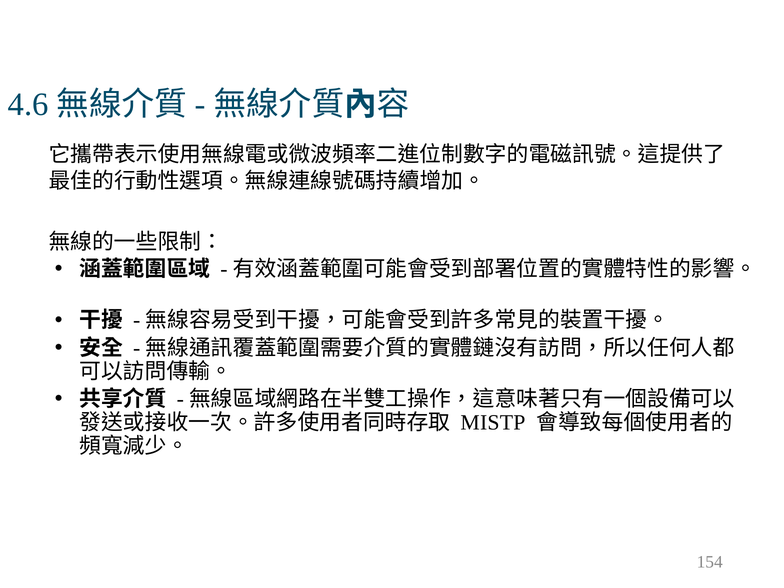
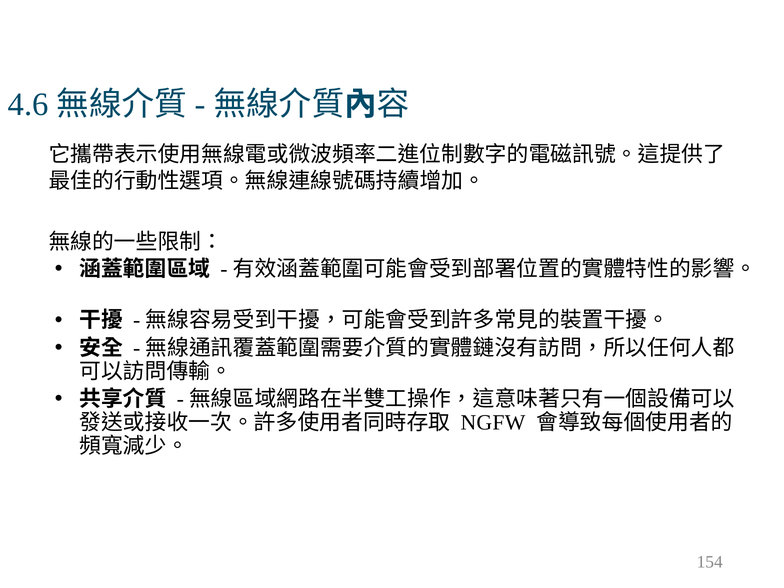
MISTP: MISTP -> NGFW
